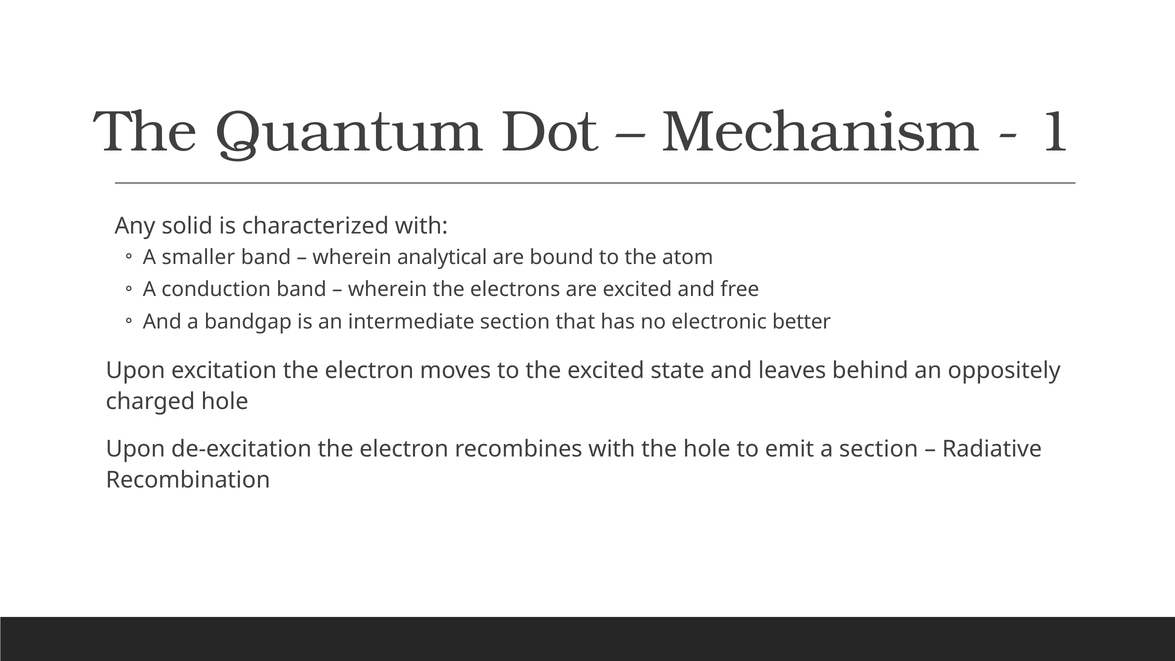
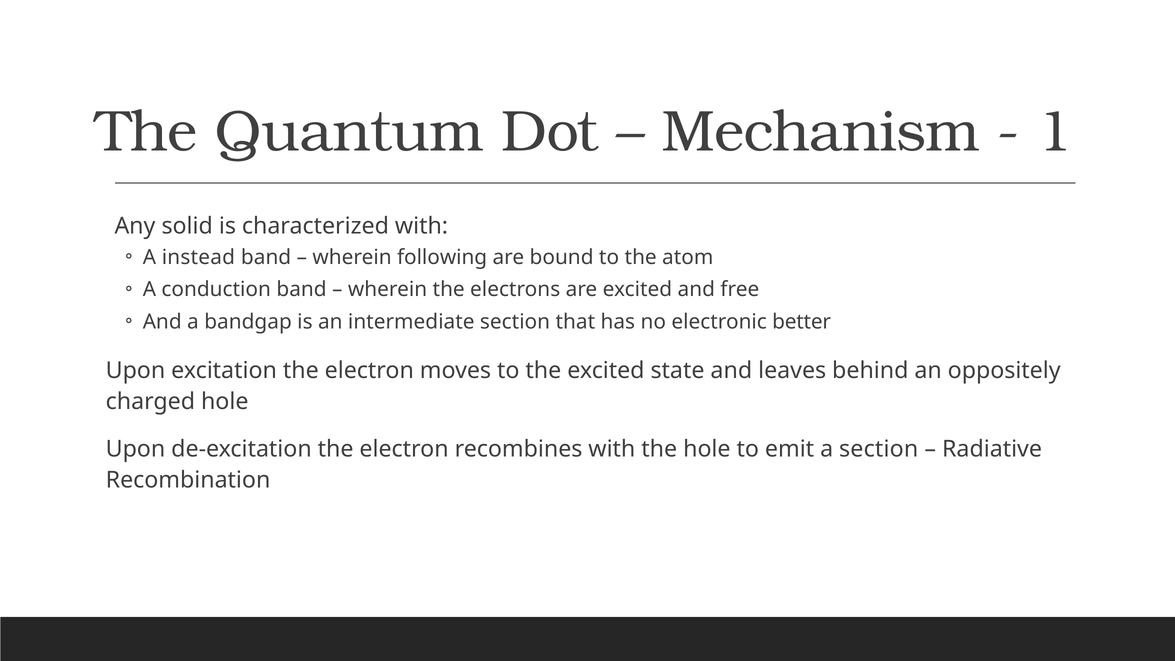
smaller: smaller -> instead
analytical: analytical -> following
